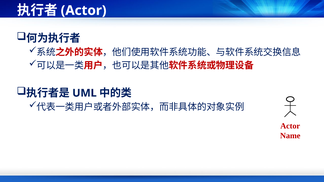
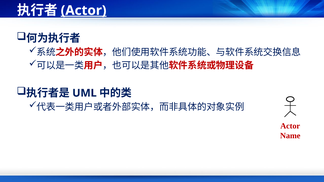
Actor at (84, 10) underline: none -> present
